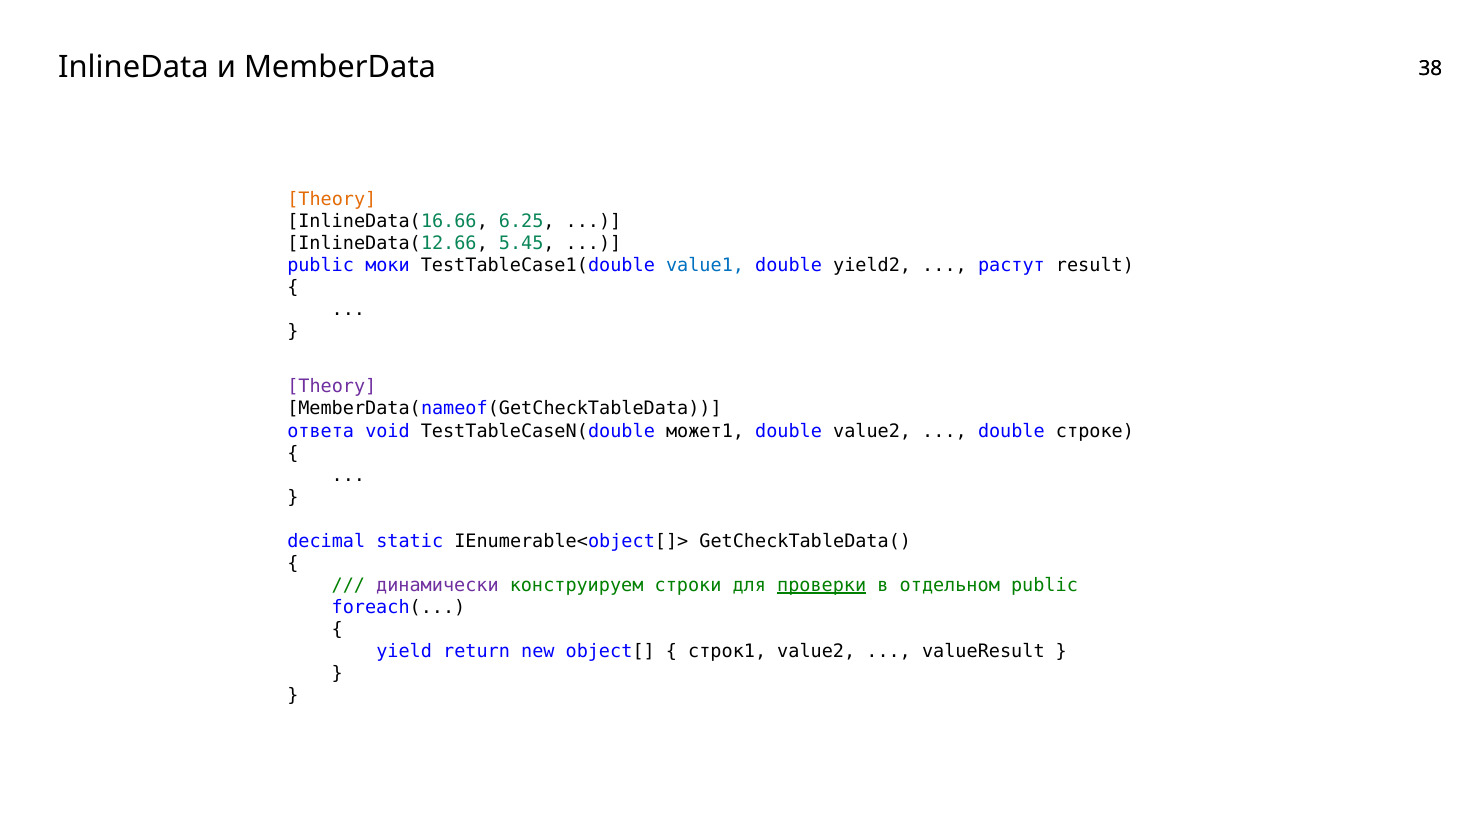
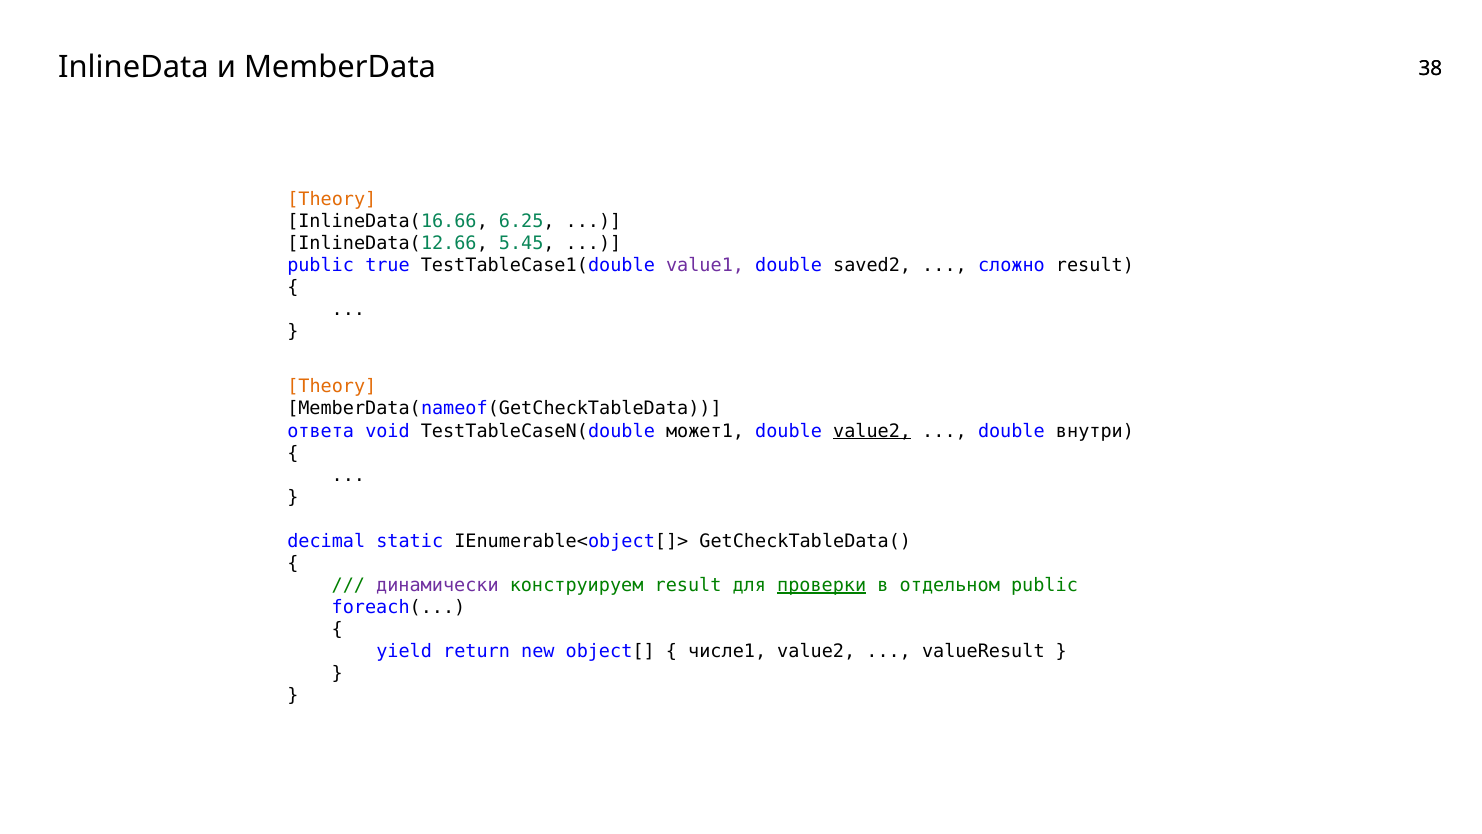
моки: моки -> true
value1 colour: blue -> purple
yield2: yield2 -> saved2
растут: растут -> сложно
Theory at (332, 387) colour: purple -> orange
value2 at (872, 431) underline: none -> present
строке: строке -> внутри
конструируем строки: строки -> result
строк1: строк1 -> числе1
